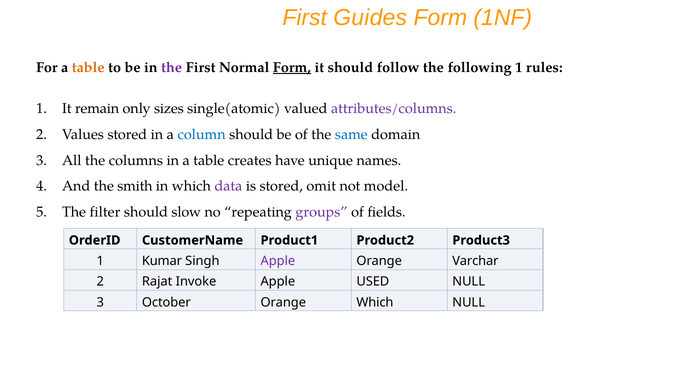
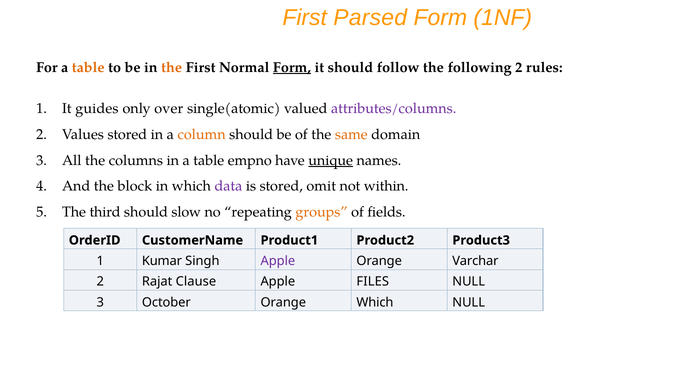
Guides: Guides -> Parsed
the at (172, 67) colour: purple -> orange
following 1: 1 -> 2
remain: remain -> guides
sizes: sizes -> over
column colour: blue -> orange
same colour: blue -> orange
creates: creates -> empno
unique underline: none -> present
smith: smith -> block
model: model -> within
filter: filter -> third
groups colour: purple -> orange
Invoke: Invoke -> Clause
USED: USED -> FILES
